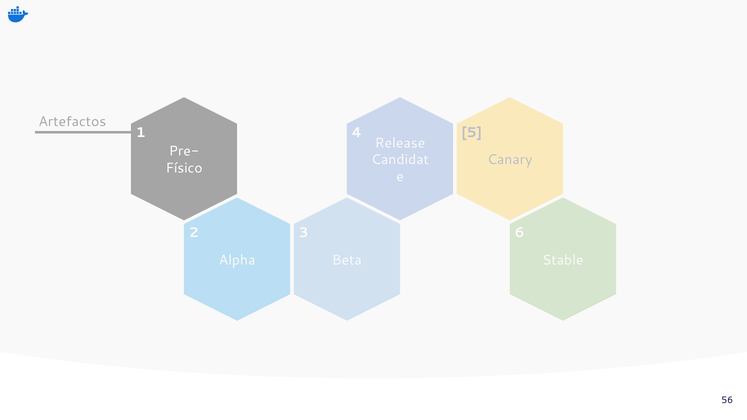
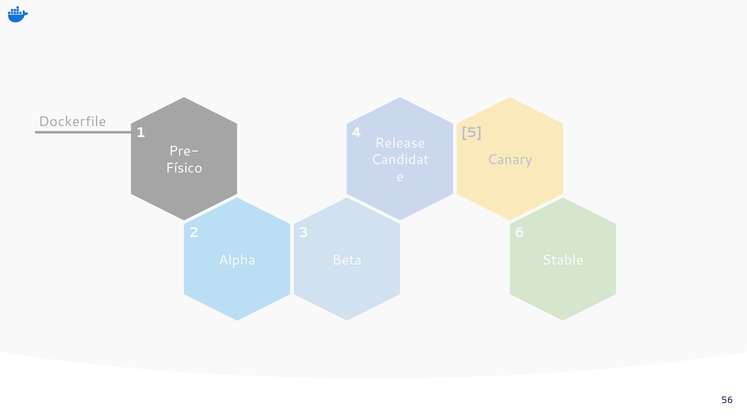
Artefactos: Artefactos -> Dockerfile
